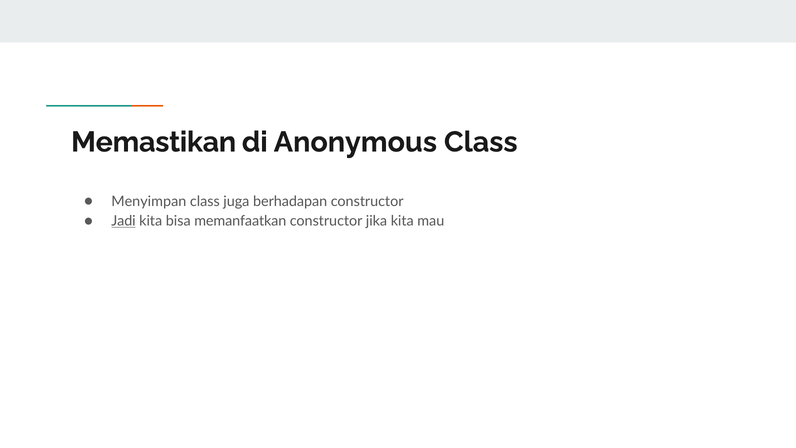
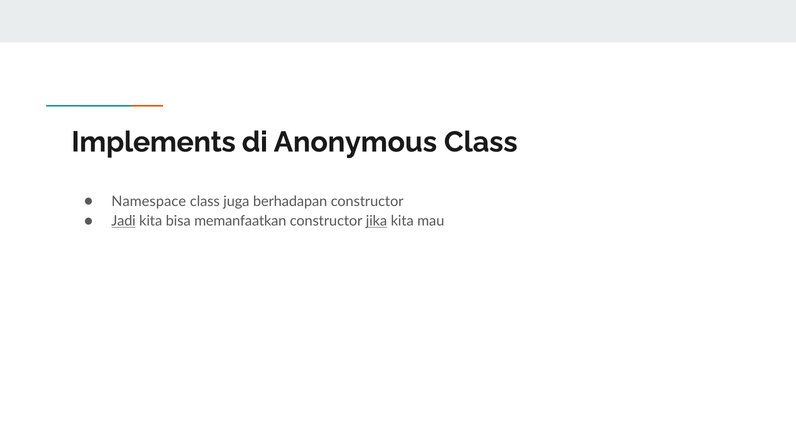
Memastikan: Memastikan -> Implements
Menyimpan: Menyimpan -> Namespace
jika underline: none -> present
